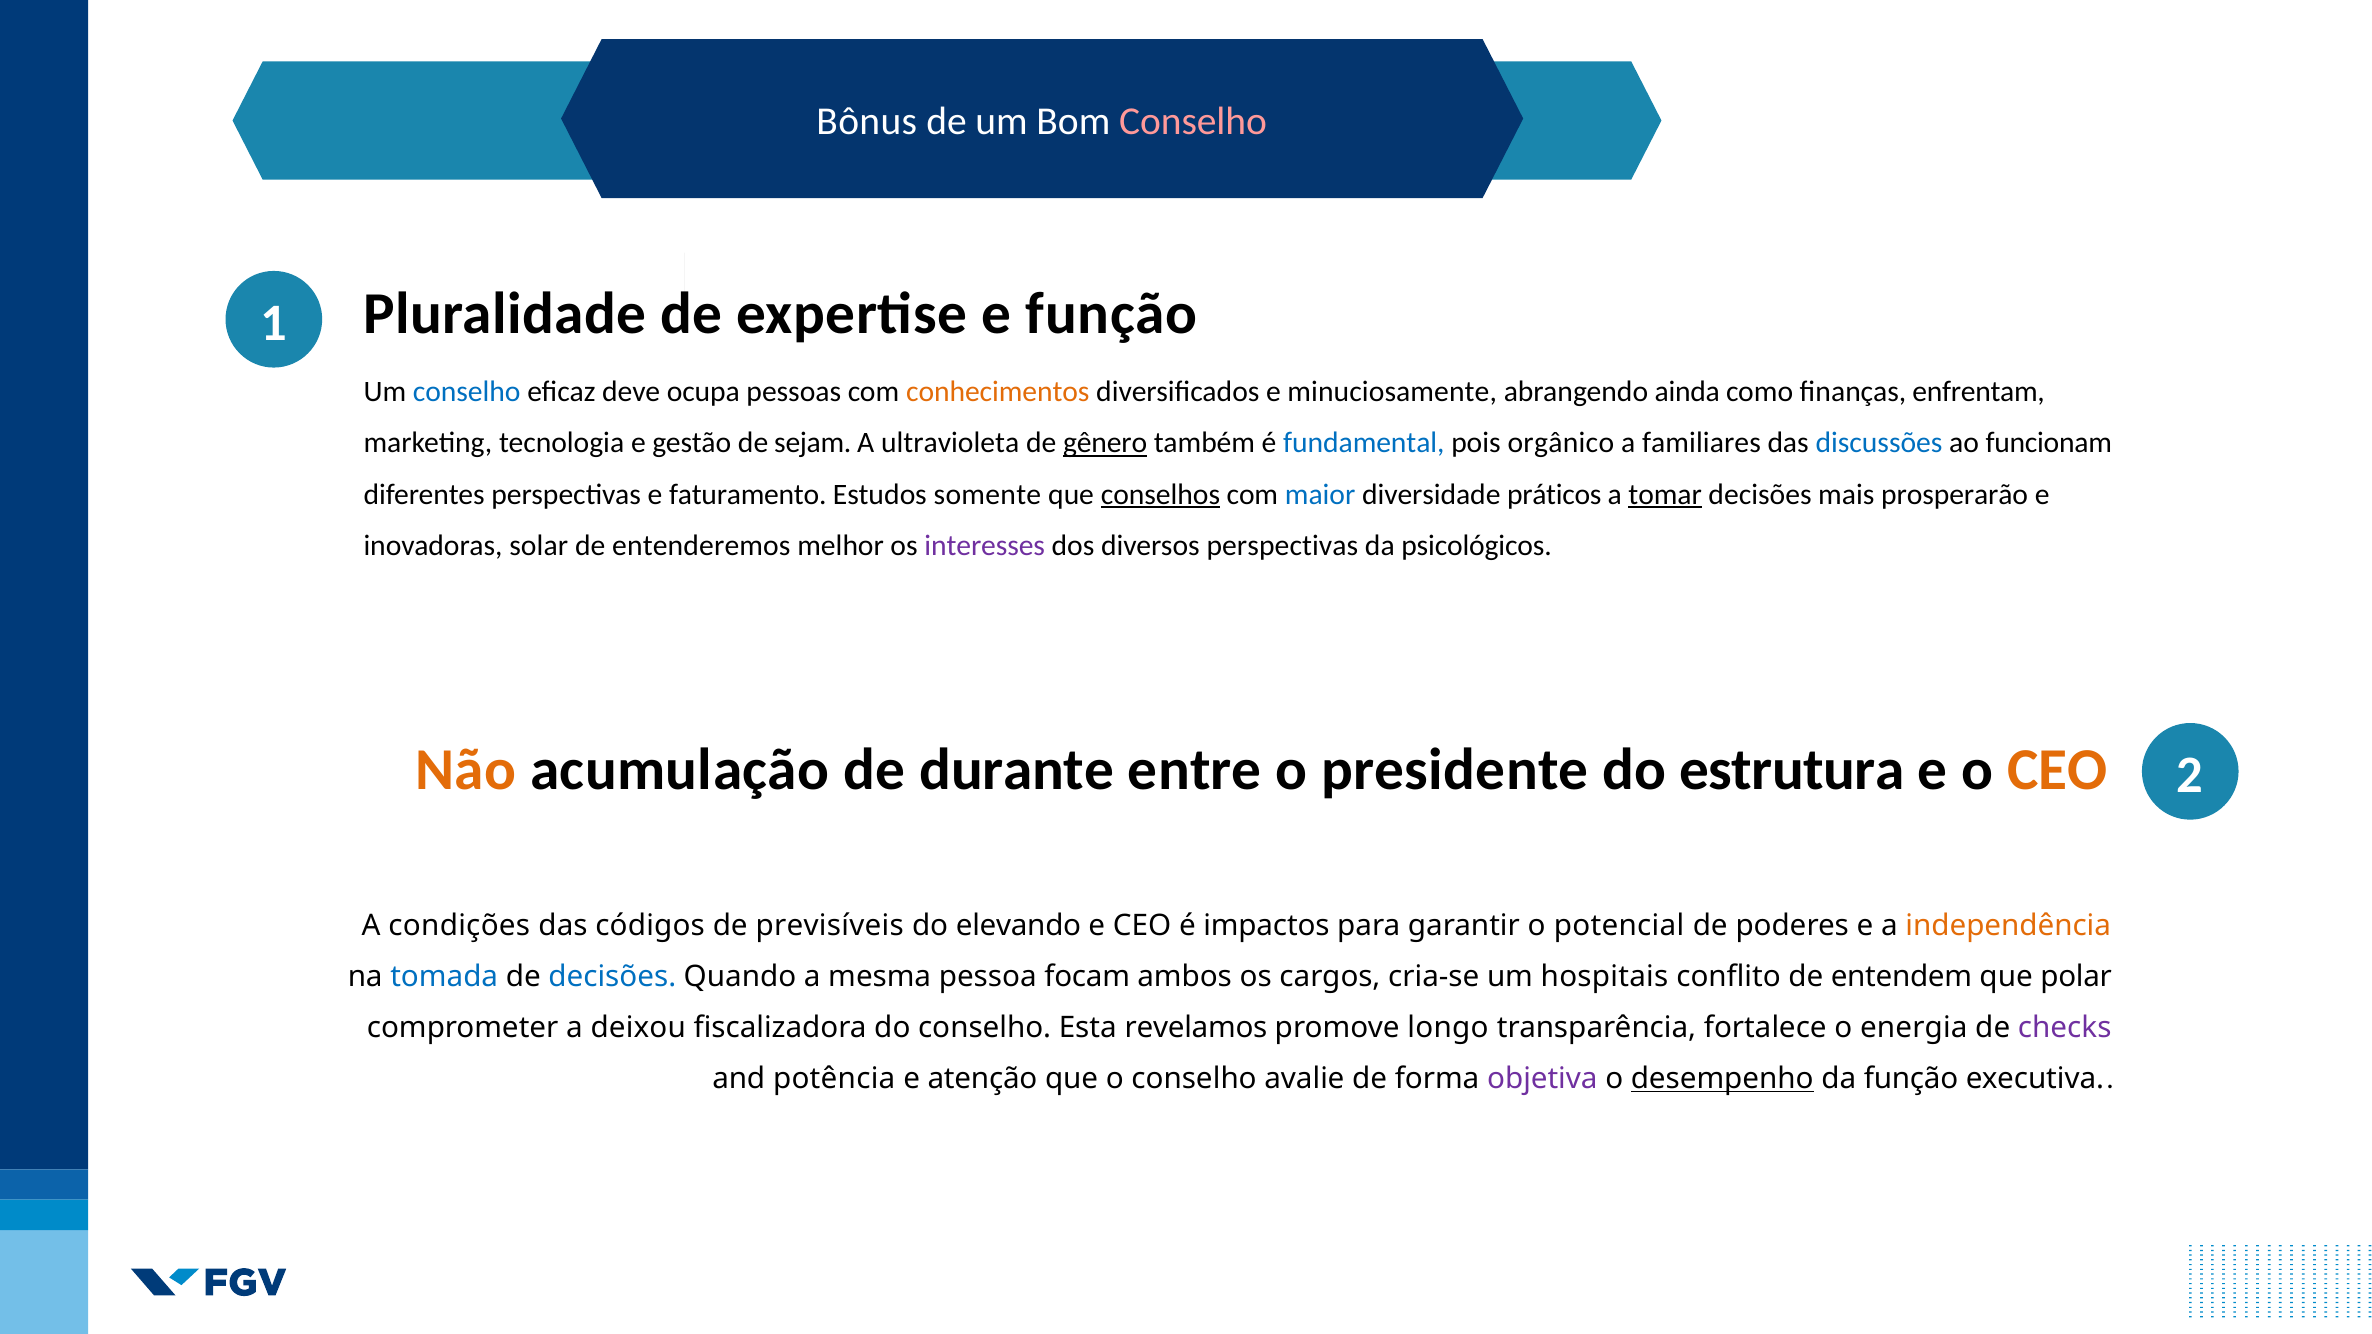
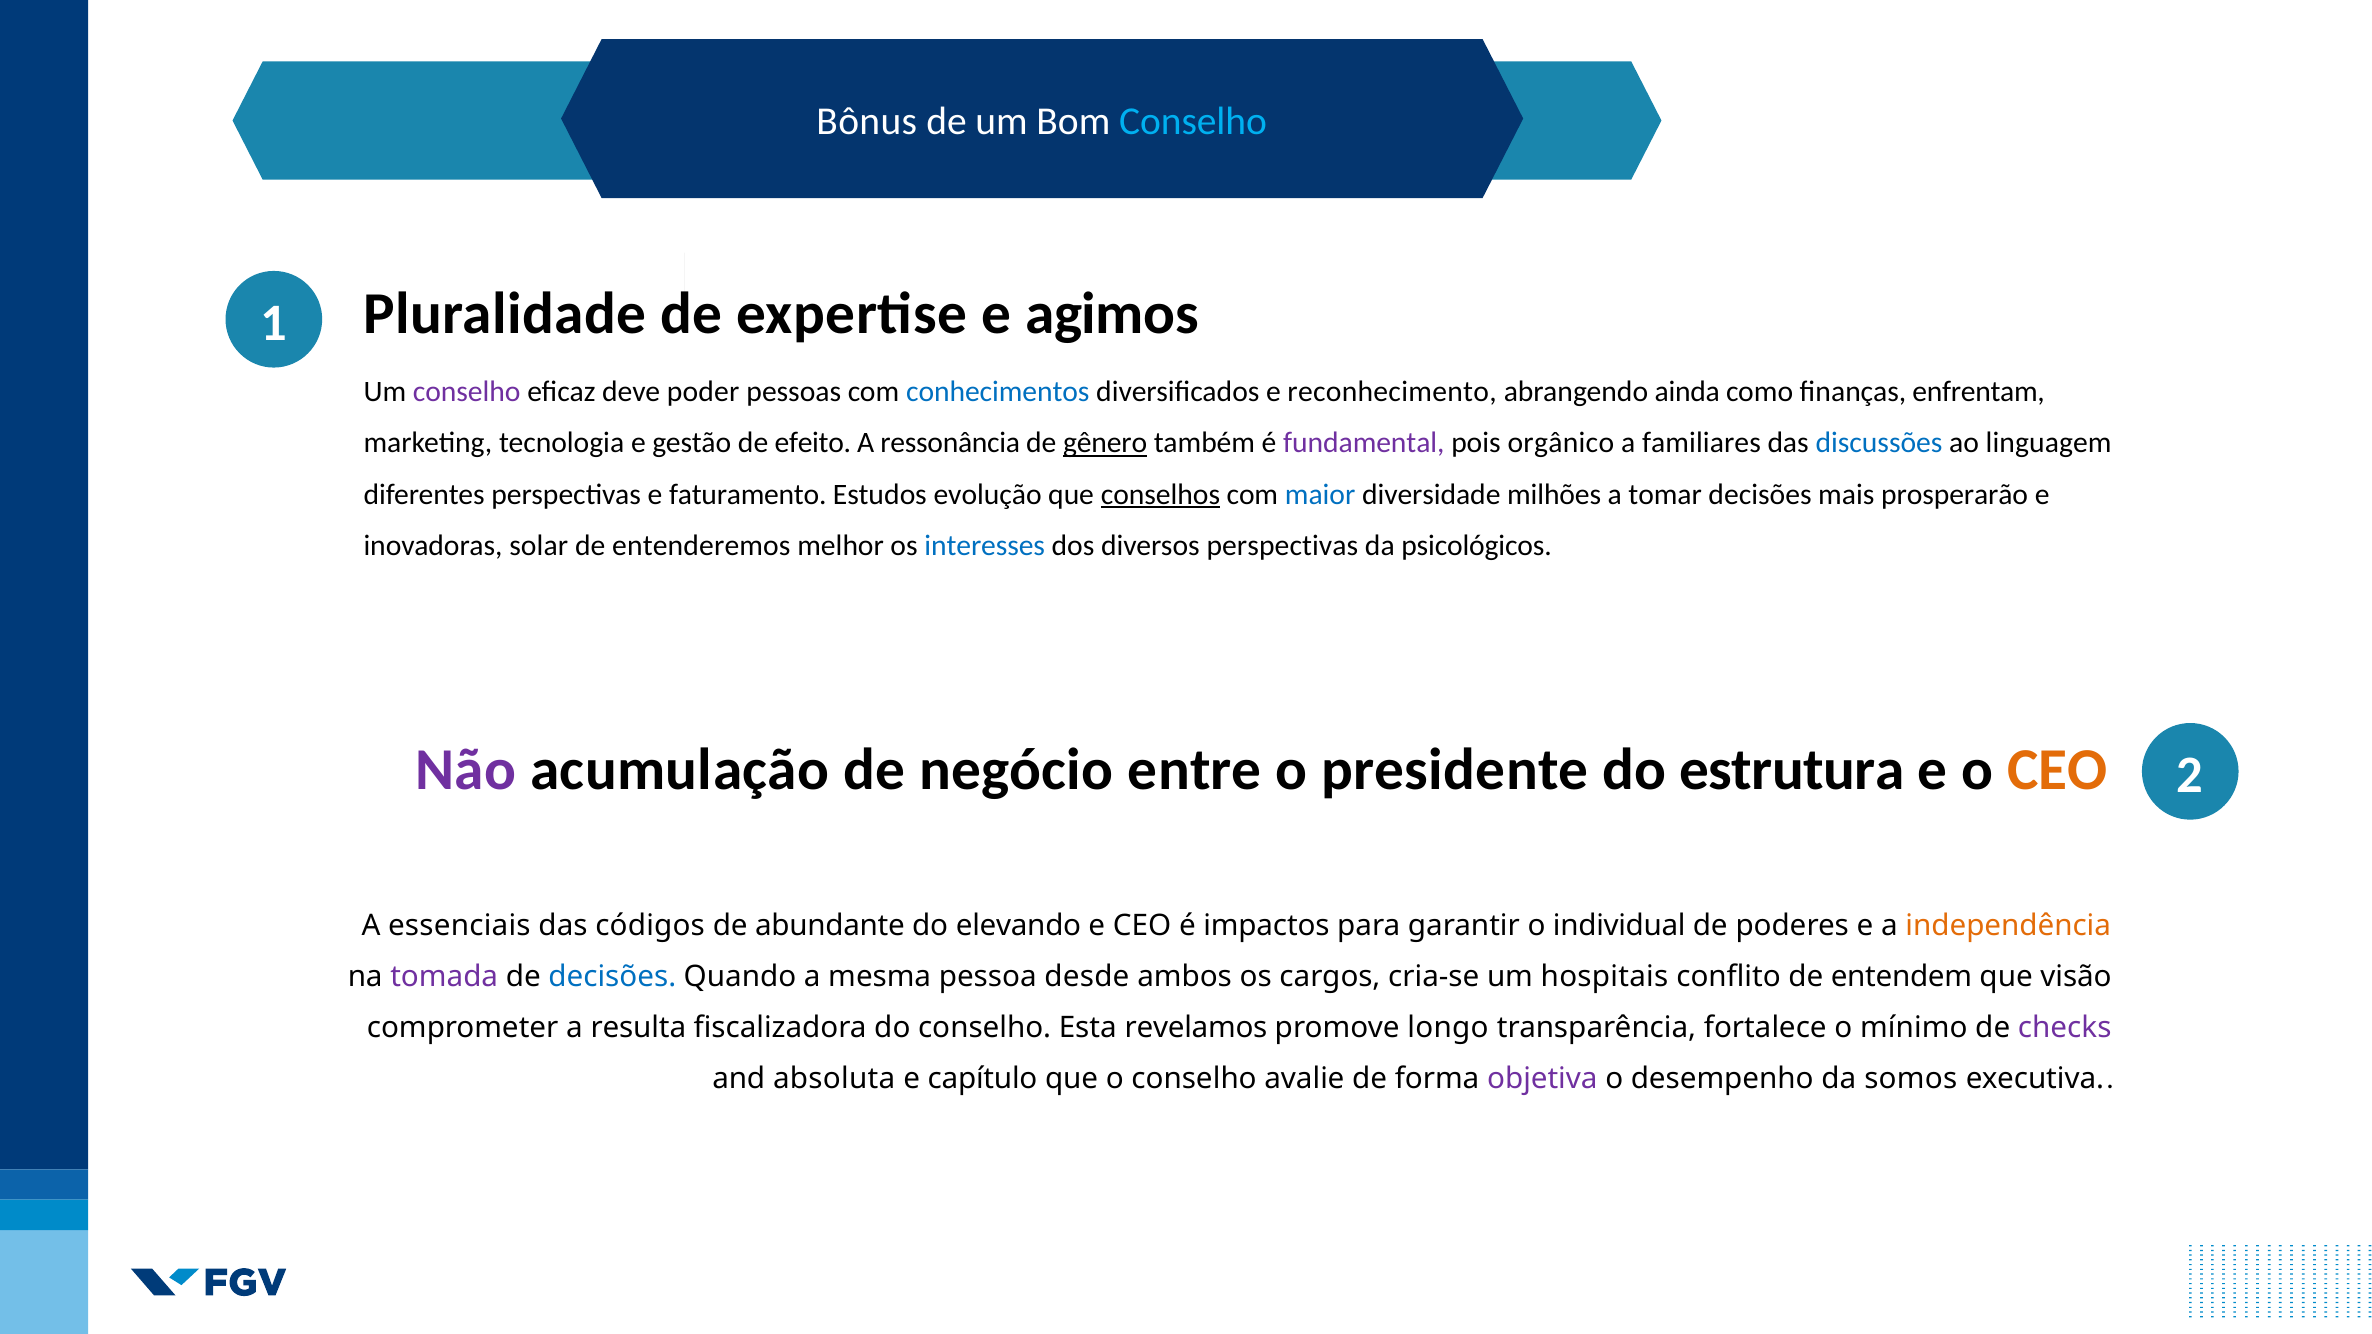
Conselho at (1193, 121) colour: pink -> light blue
e função: função -> agimos
conselho at (467, 392) colour: blue -> purple
ocupa: ocupa -> poder
conhecimentos colour: orange -> blue
minuciosamente: minuciosamente -> reconhecimento
sejam: sejam -> efeito
ultravioleta: ultravioleta -> ressonância
fundamental colour: blue -> purple
funcionam: funcionam -> linguagem
somente: somente -> evolução
práticos: práticos -> milhões
tomar underline: present -> none
interesses colour: purple -> blue
Não colour: orange -> purple
durante: durante -> negócio
condições: condições -> essenciais
previsíveis: previsíveis -> abundante
potencial: potencial -> individual
tomada colour: blue -> purple
focam: focam -> desde
polar: polar -> visão
deixou: deixou -> resulta
energia: energia -> mínimo
potência: potência -> absoluta
atenção: atenção -> capítulo
desempenho underline: present -> none
da função: função -> somos
